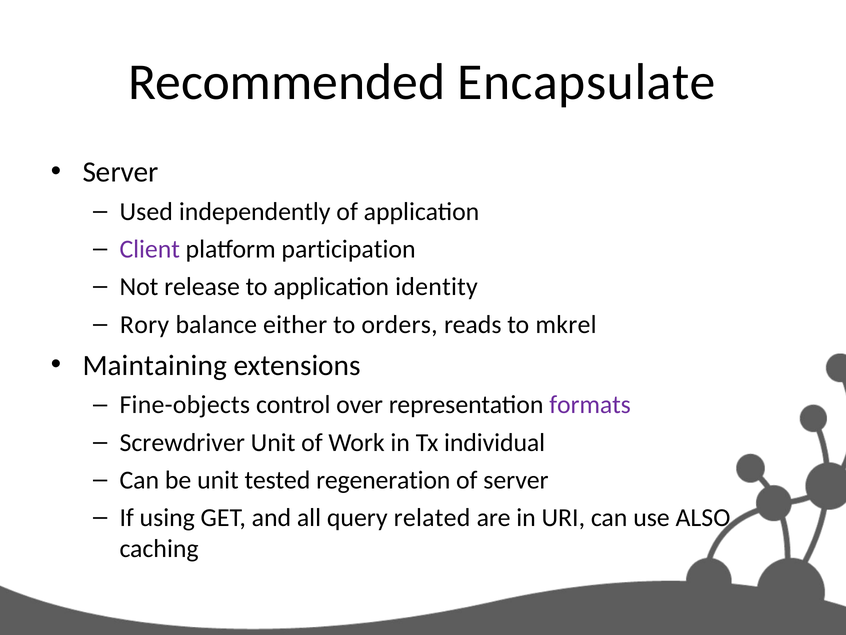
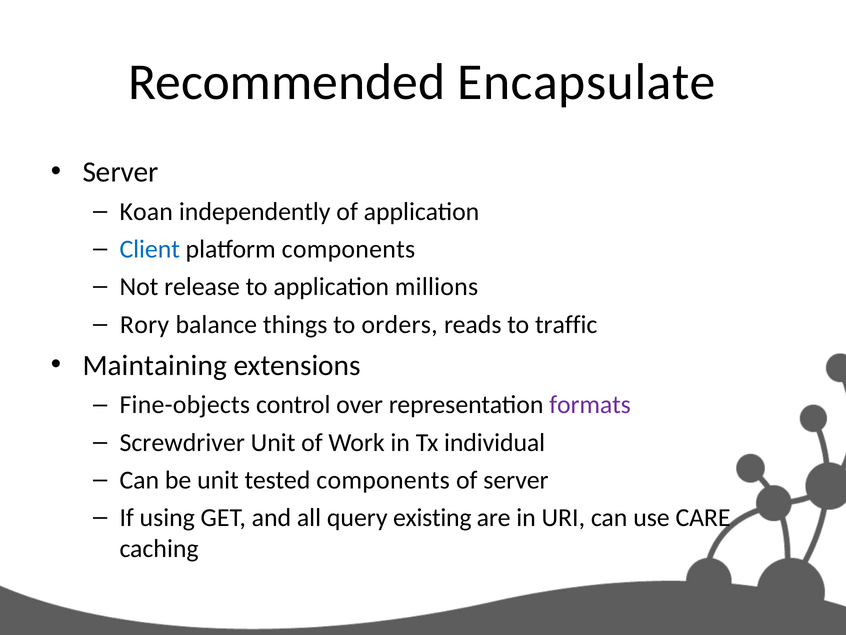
Used: Used -> Koan
Client colour: purple -> blue
platform participation: participation -> components
identity: identity -> millions
either: either -> things
mkrel: mkrel -> traffic
tested regeneration: regeneration -> components
related: related -> existing
ALSO: ALSO -> CARE
